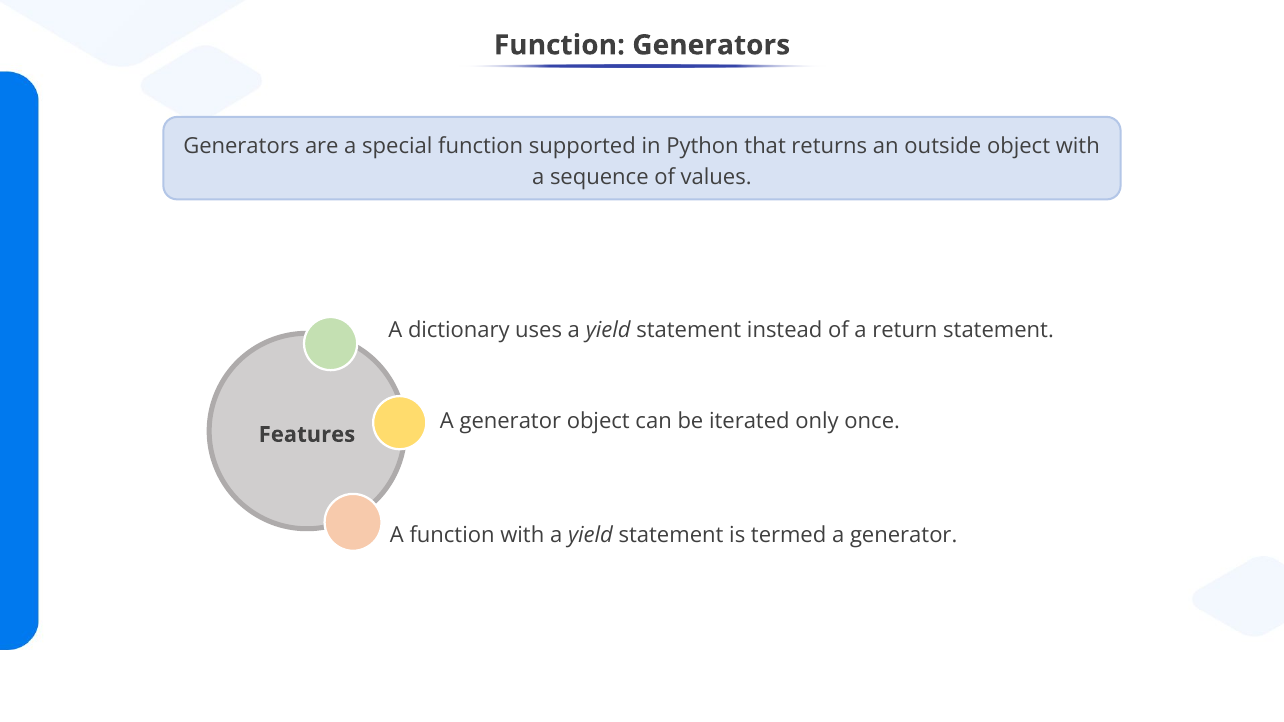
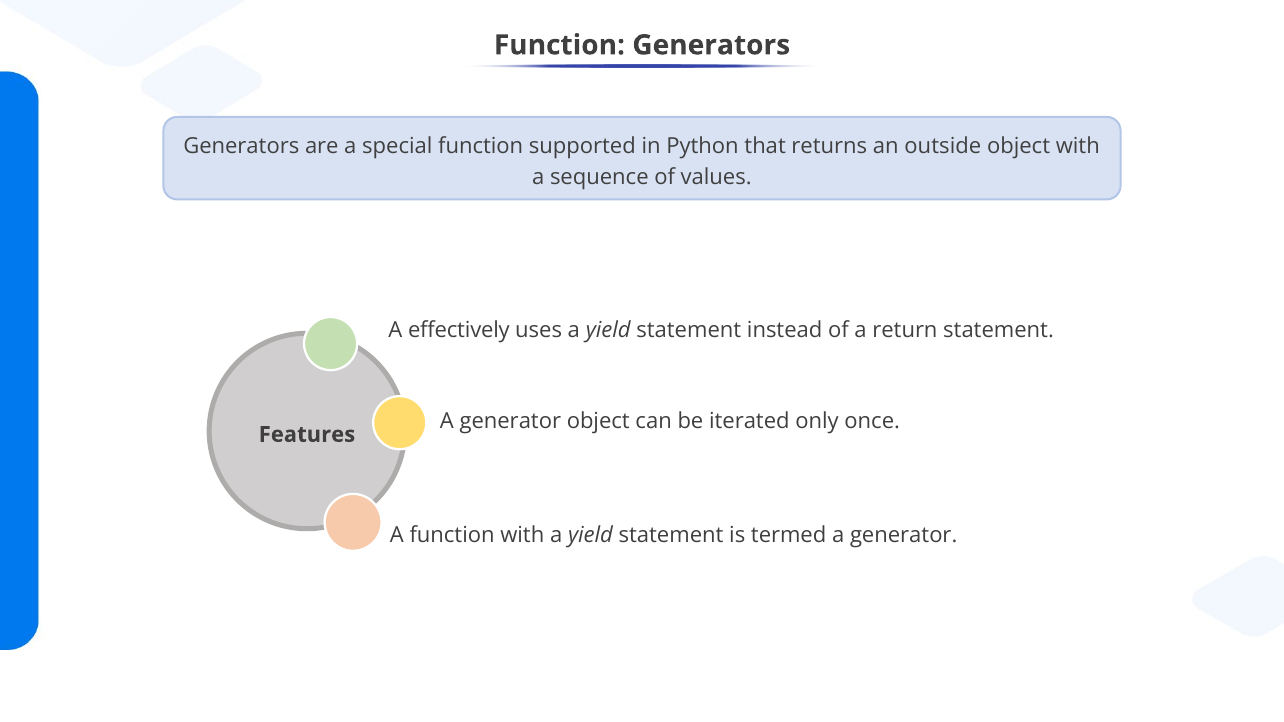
dictionary: dictionary -> effectively
